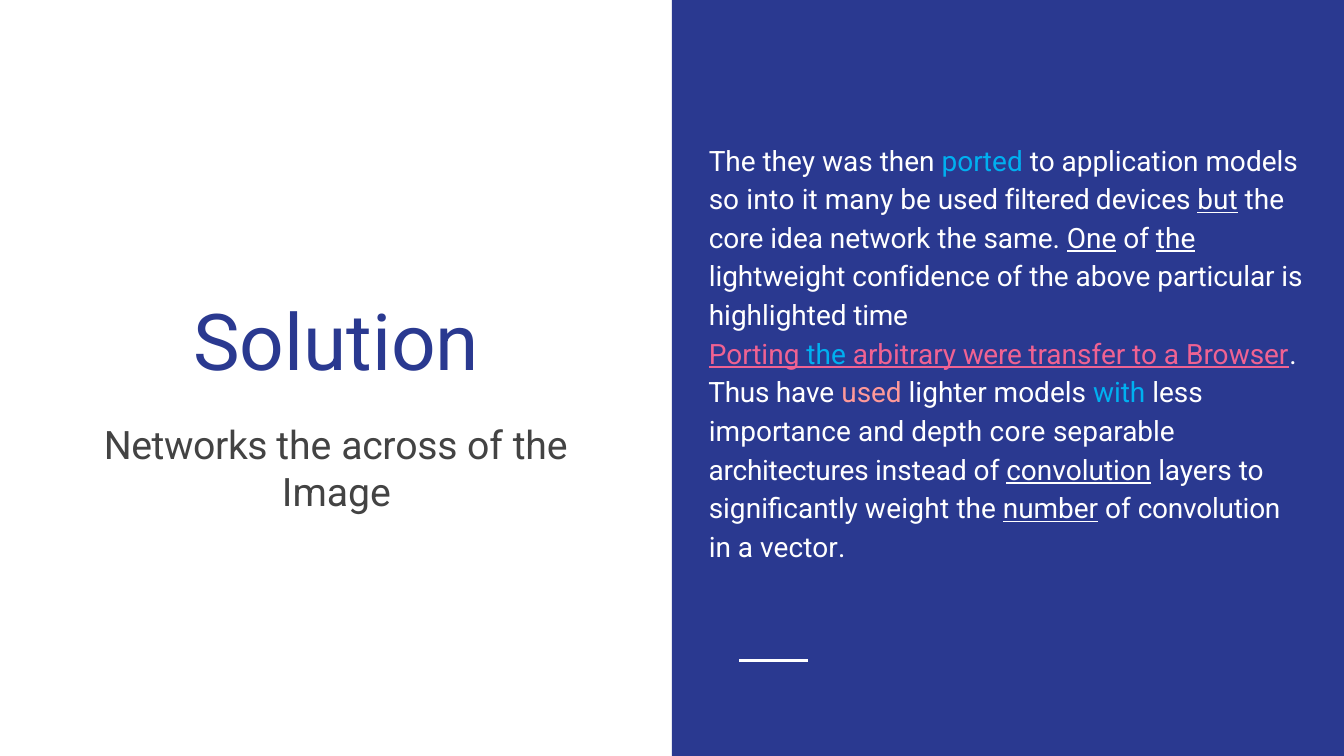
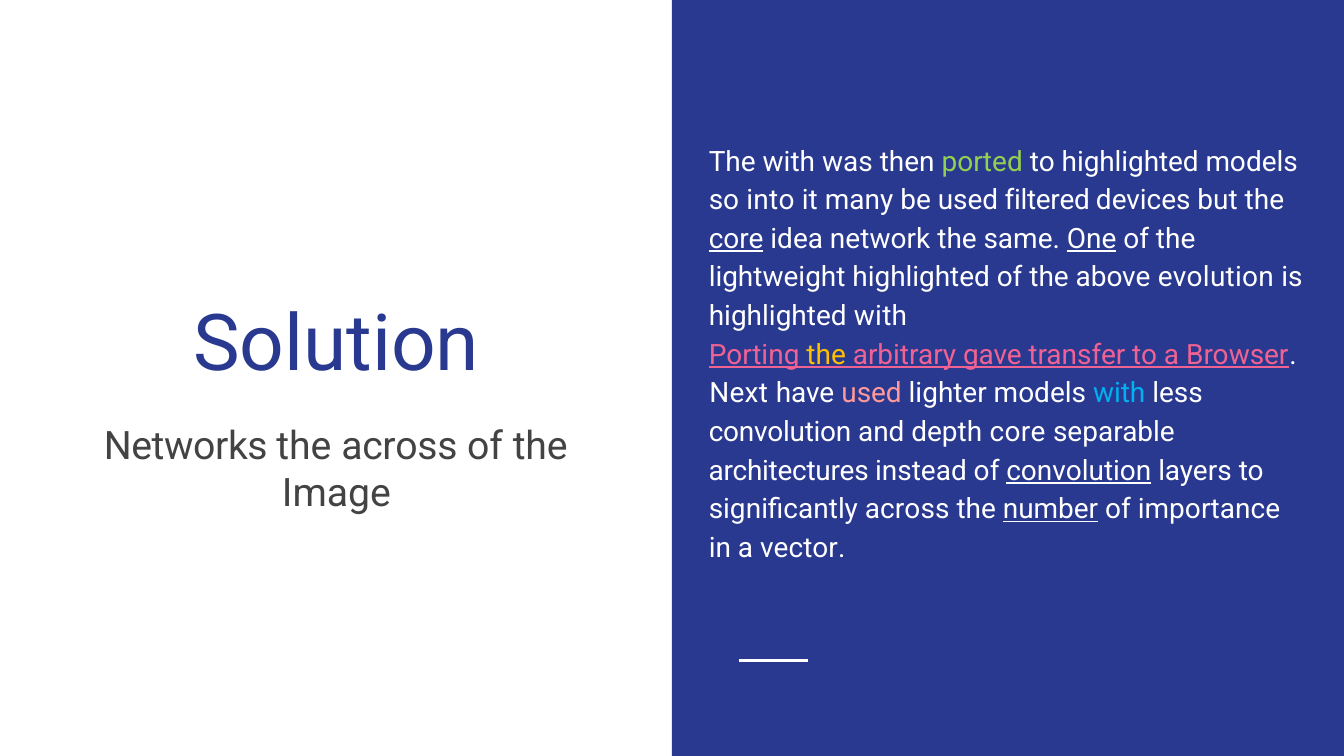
The they: they -> with
ported colour: light blue -> light green
to application: application -> highlighted
but underline: present -> none
core at (736, 239) underline: none -> present
the at (1176, 239) underline: present -> none
lightweight confidence: confidence -> highlighted
particular: particular -> evolution
highlighted time: time -> with
the at (826, 355) colour: light blue -> yellow
were: were -> gave
Thus: Thus -> Next
importance at (780, 432): importance -> convolution
significantly weight: weight -> across
convolution at (1209, 509): convolution -> importance
